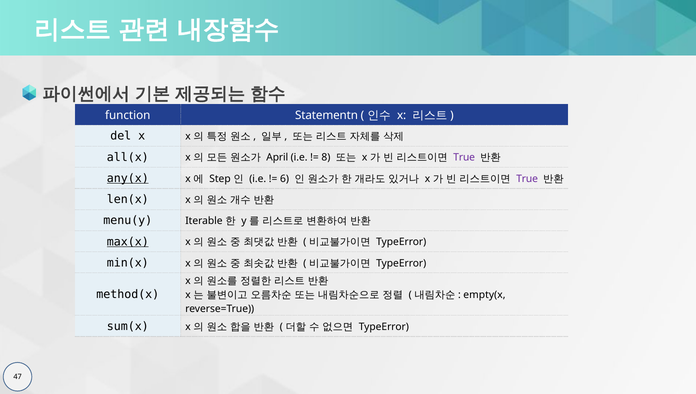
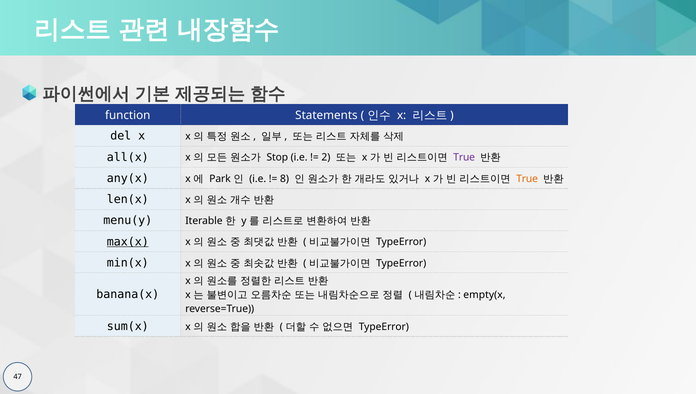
Statementn: Statementn -> Statements
April: April -> Stop
8: 8 -> 2
any(x underline: present -> none
Step: Step -> Park
6: 6 -> 8
True at (527, 178) colour: purple -> orange
method(x: method(x -> banana(x
